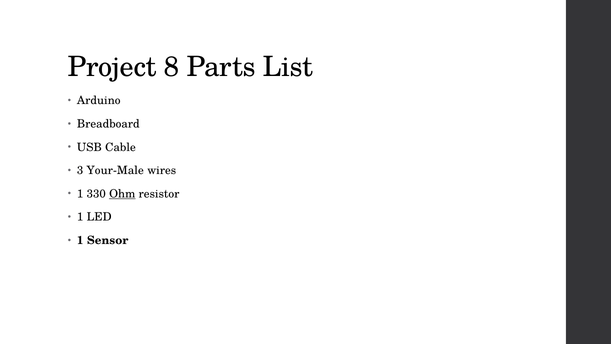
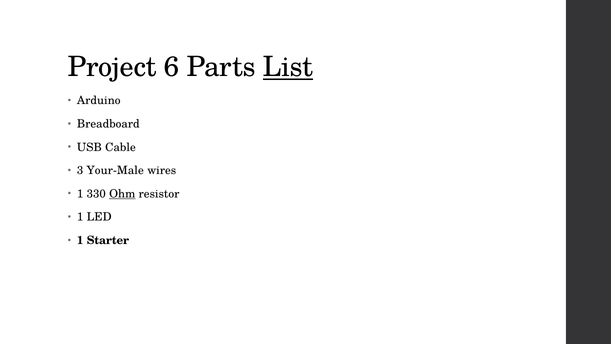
8: 8 -> 6
List underline: none -> present
Sensor: Sensor -> Starter
